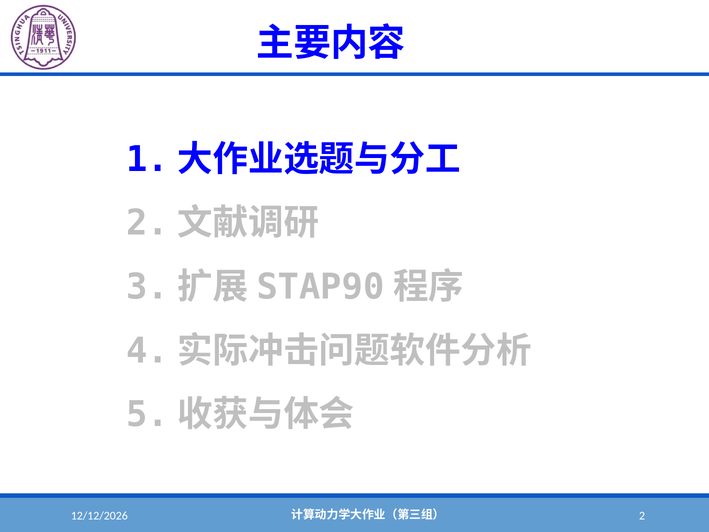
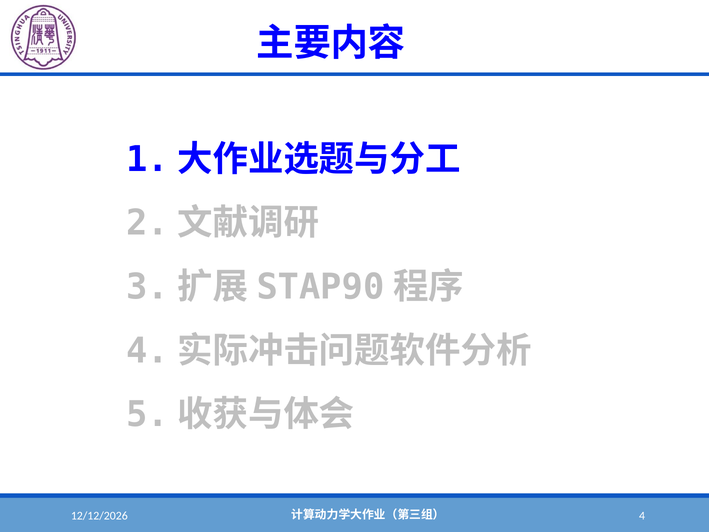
2: 2 -> 4
